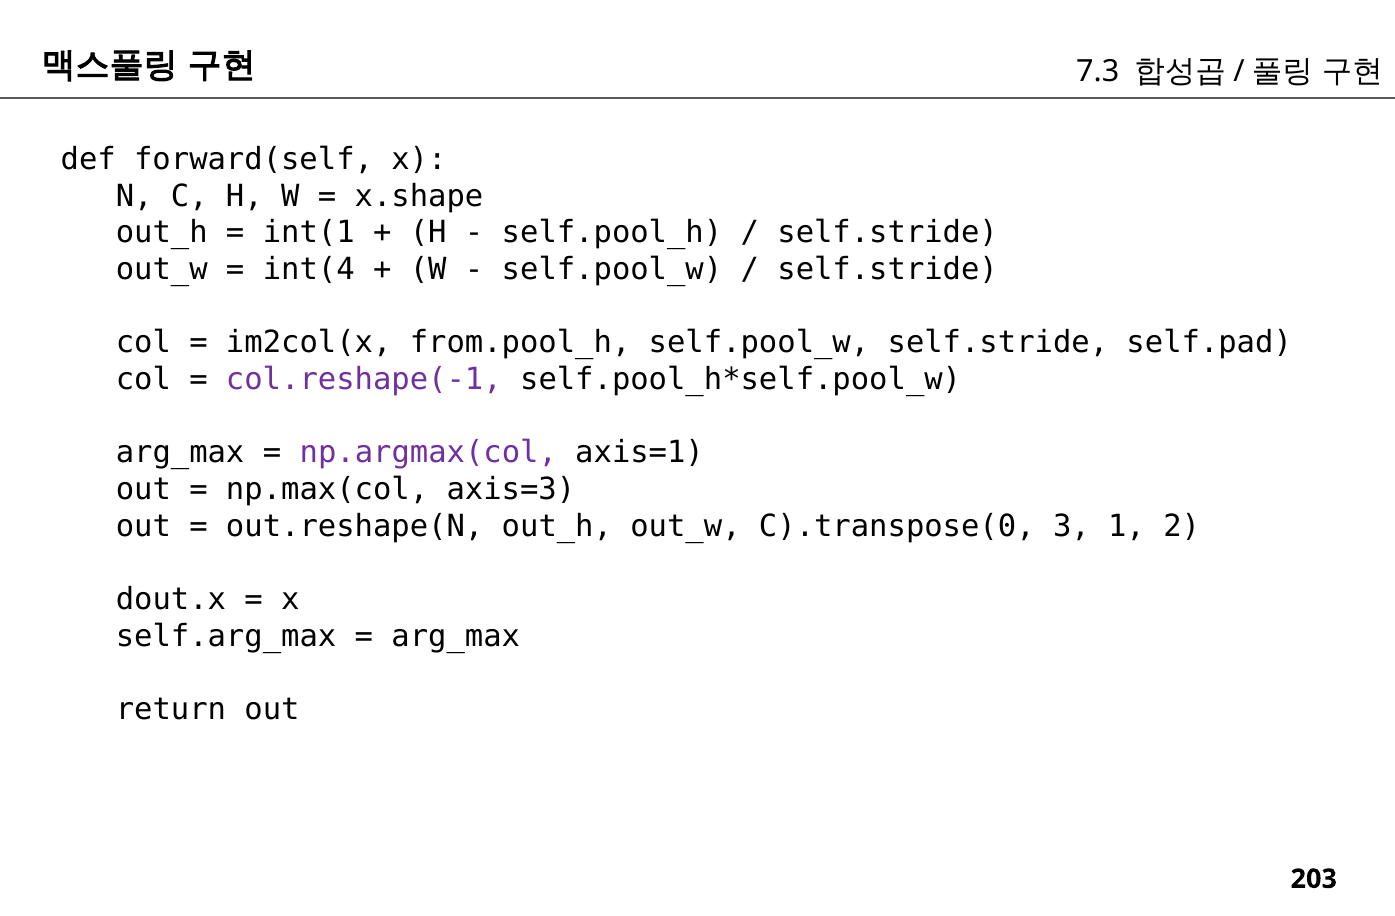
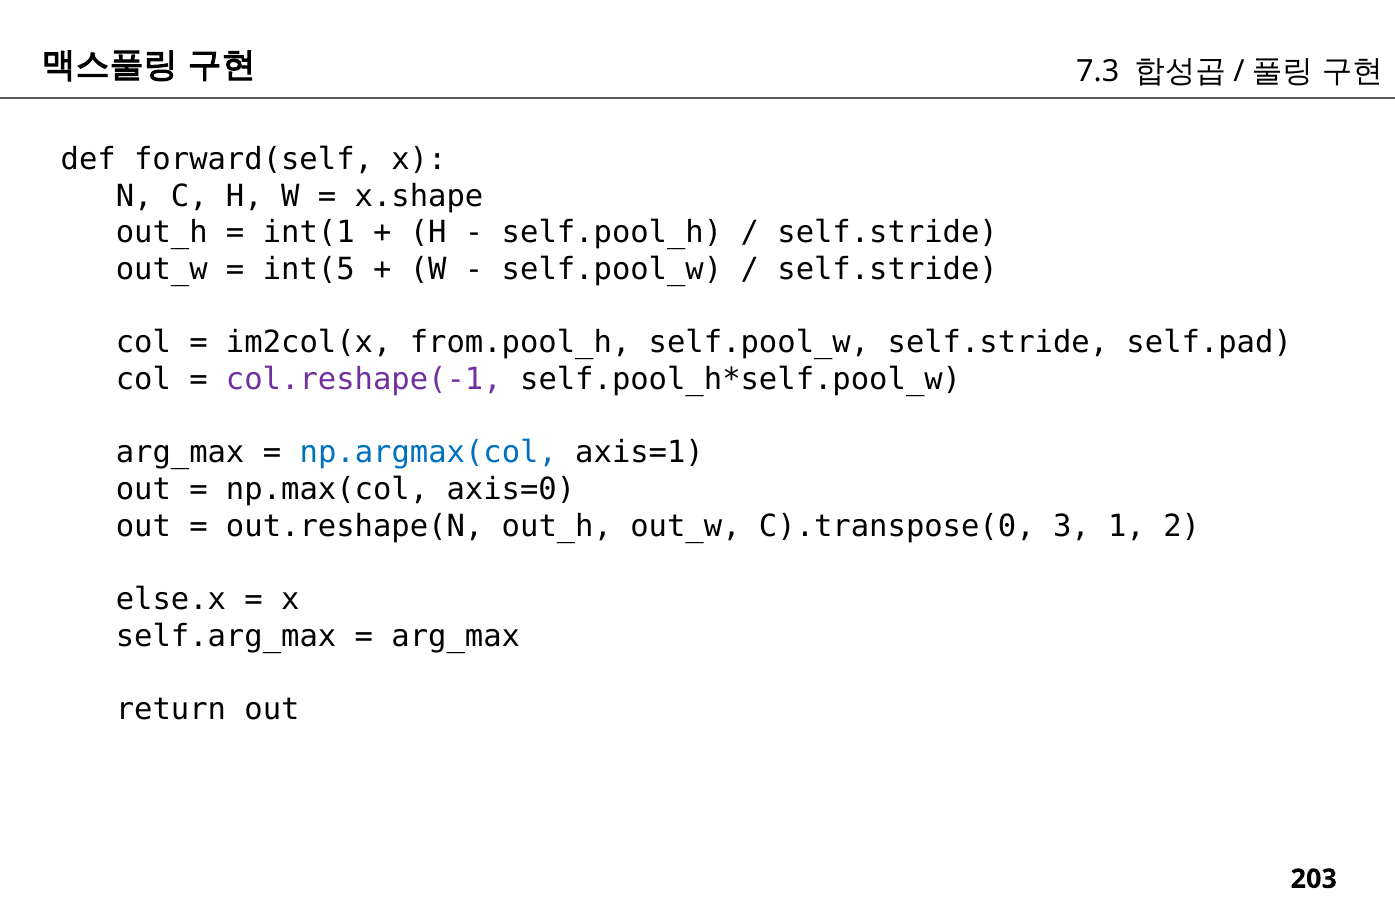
int(4: int(4 -> int(5
np.argmax(col colour: purple -> blue
axis=3: axis=3 -> axis=0
dout.x: dout.x -> else.x
